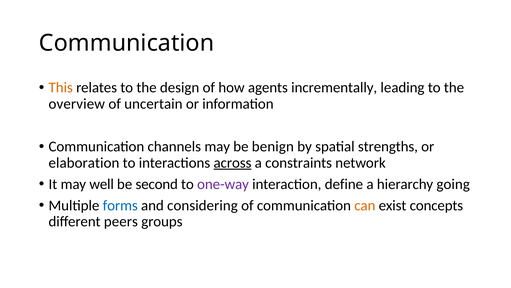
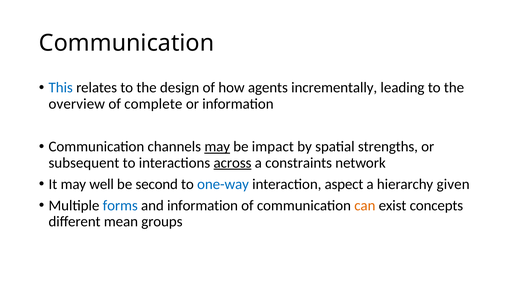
This colour: orange -> blue
uncertain: uncertain -> complete
may at (217, 146) underline: none -> present
benign: benign -> impact
elaboration: elaboration -> subsequent
one-way colour: purple -> blue
define: define -> aspect
going: going -> given
and considering: considering -> information
peers: peers -> mean
